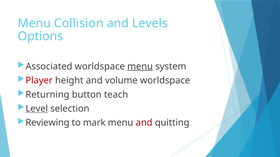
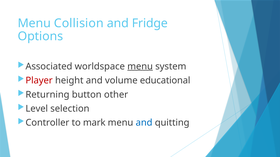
Levels: Levels -> Fridge
volume worldspace: worldspace -> educational
teach: teach -> other
Level underline: present -> none
Reviewing: Reviewing -> Controller
and at (144, 123) colour: red -> blue
